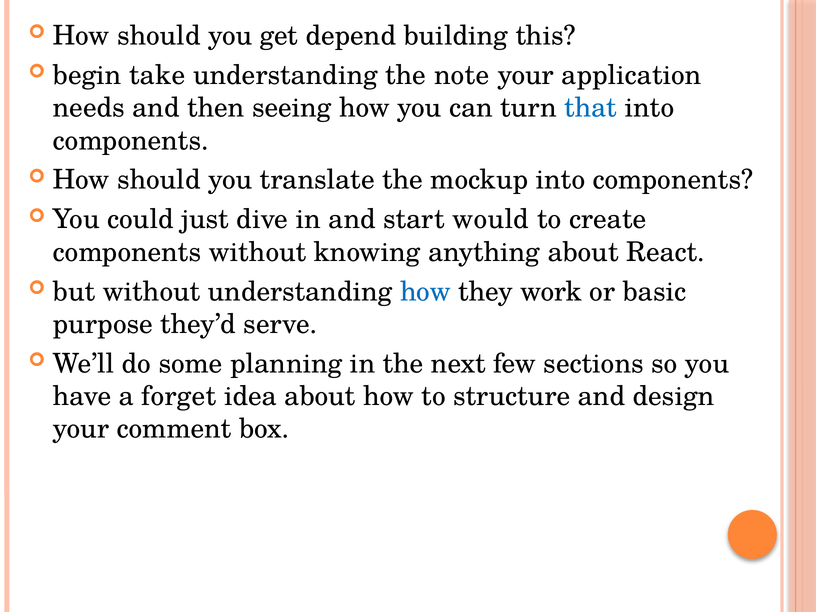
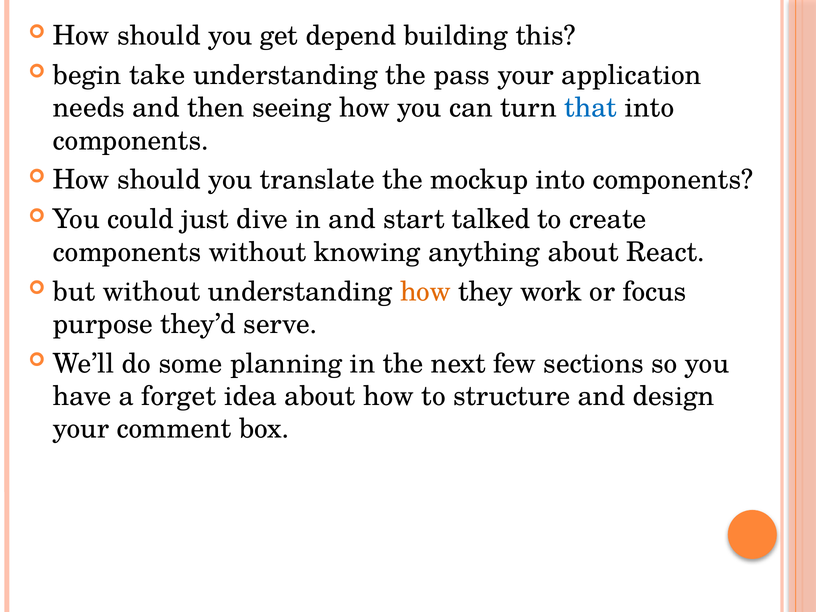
note: note -> pass
would: would -> talked
how at (425, 292) colour: blue -> orange
basic: basic -> focus
